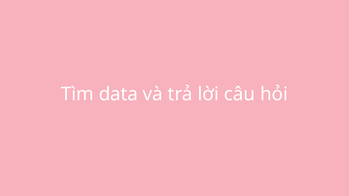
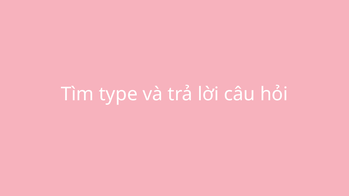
data: data -> type
